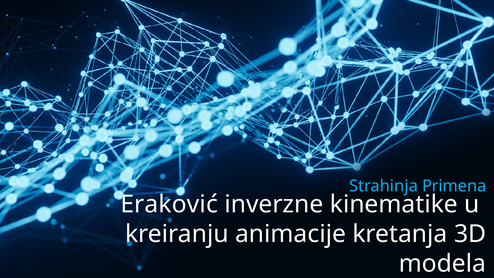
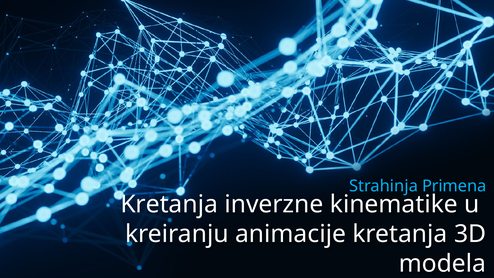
Eraković at (169, 204): Eraković -> Kretanja
